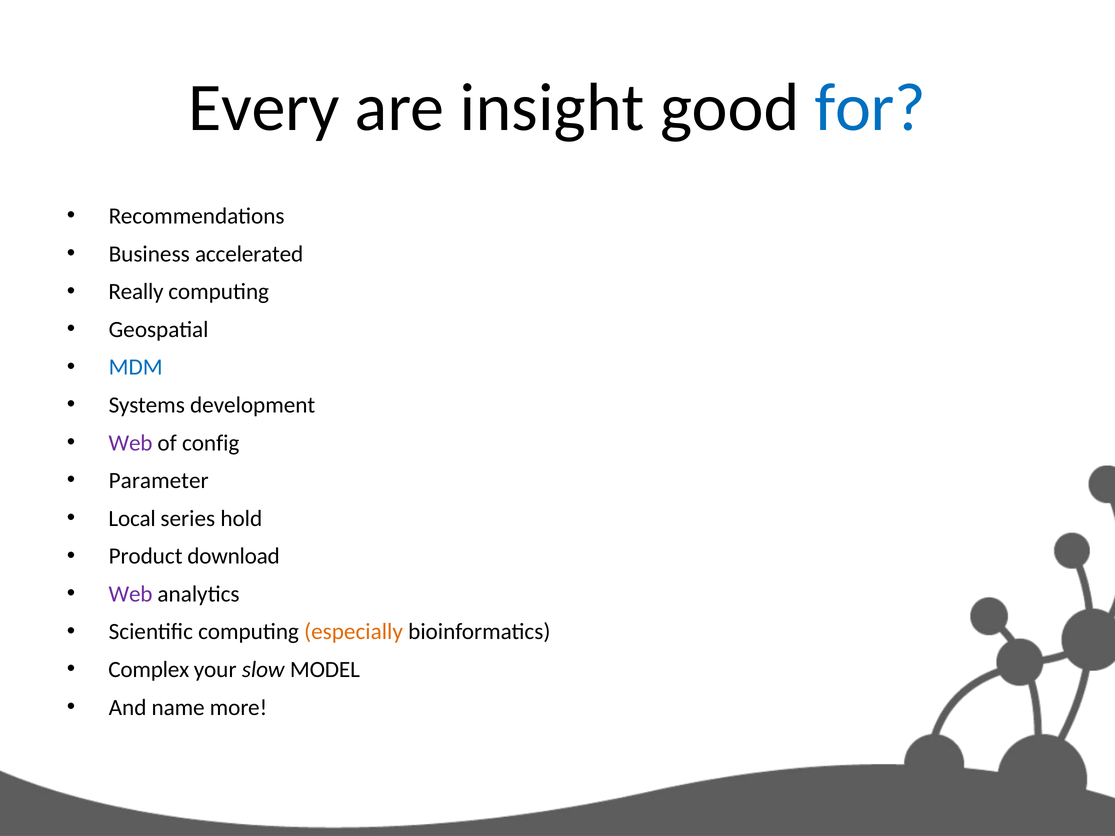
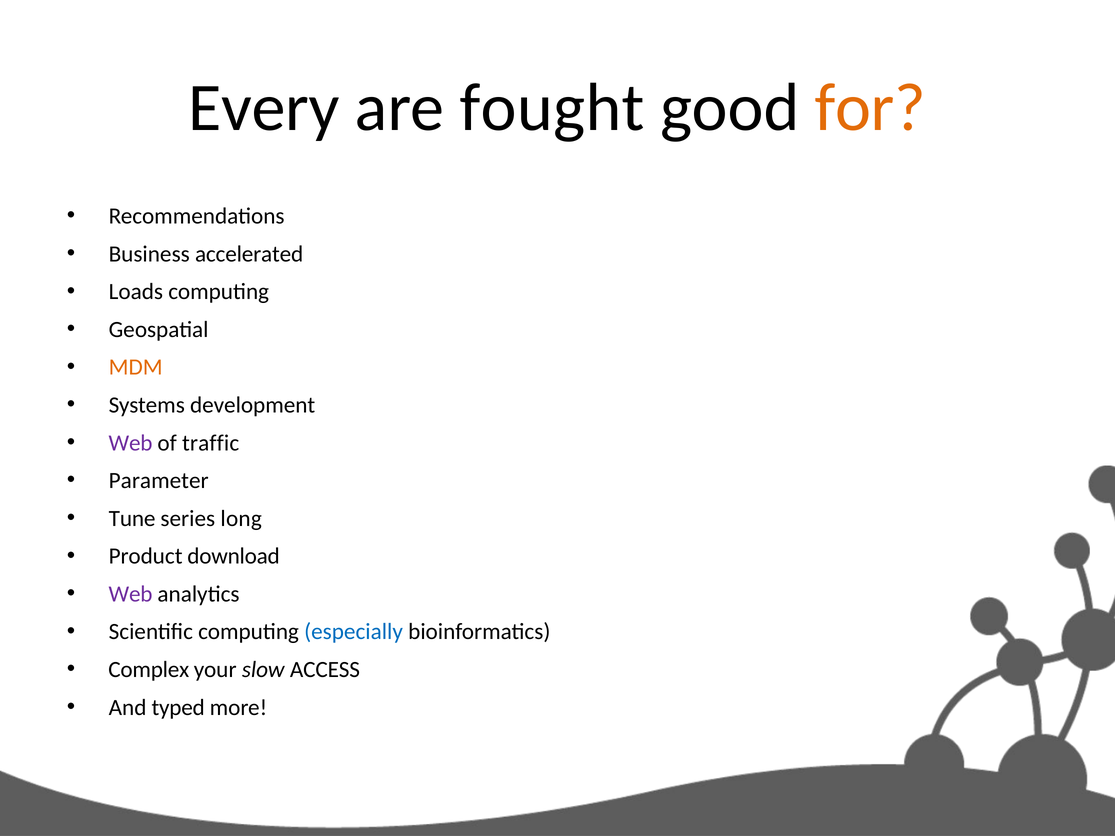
insight: insight -> fought
for colour: blue -> orange
Really: Really -> Loads
MDM colour: blue -> orange
config: config -> traffic
Local: Local -> Tune
hold: hold -> long
especially colour: orange -> blue
MODEL: MODEL -> ACCESS
name: name -> typed
